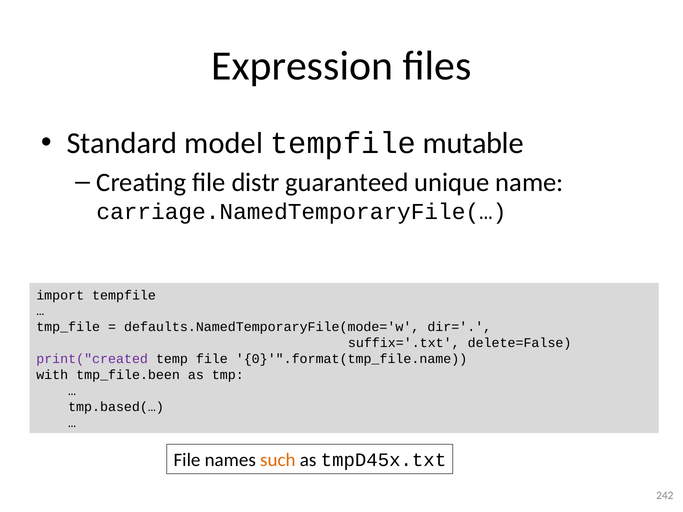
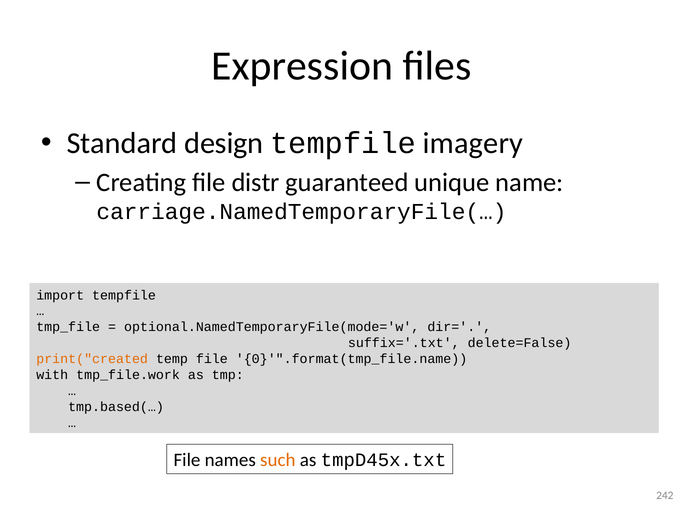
model: model -> design
mutable: mutable -> imagery
defaults.NamedTemporaryFile(mode='w: defaults.NamedTemporaryFile(mode='w -> optional.NamedTemporaryFile(mode='w
print("created colour: purple -> orange
tmp_file.been: tmp_file.been -> tmp_file.work
